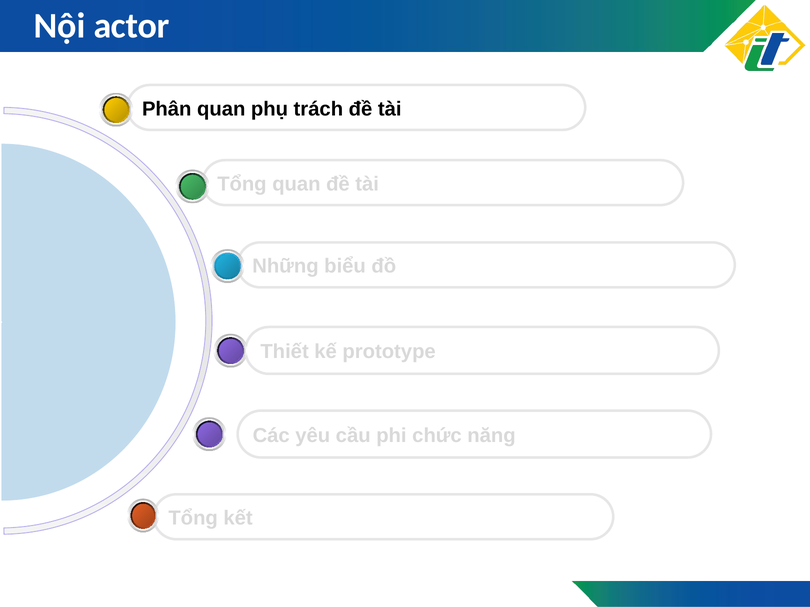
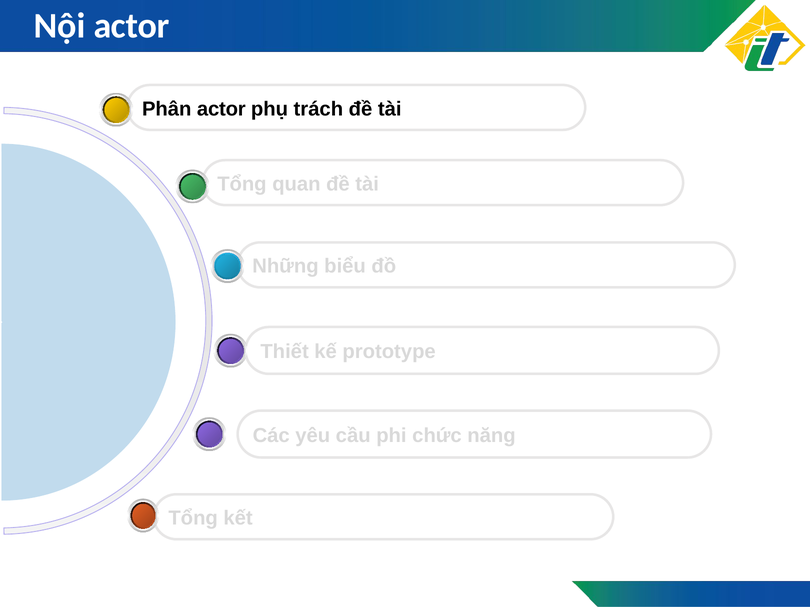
quan at (221, 109): quan -> actor
